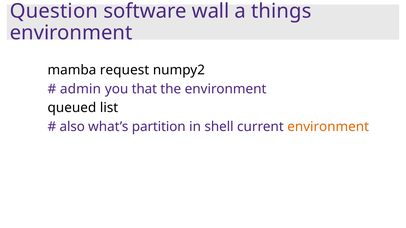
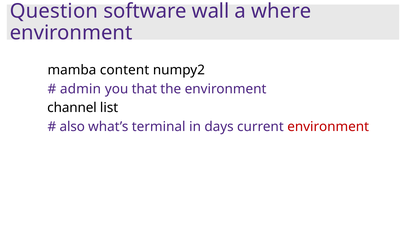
things: things -> where
request: request -> content
queued: queued -> channel
partition: partition -> terminal
shell: shell -> days
environment at (328, 127) colour: orange -> red
